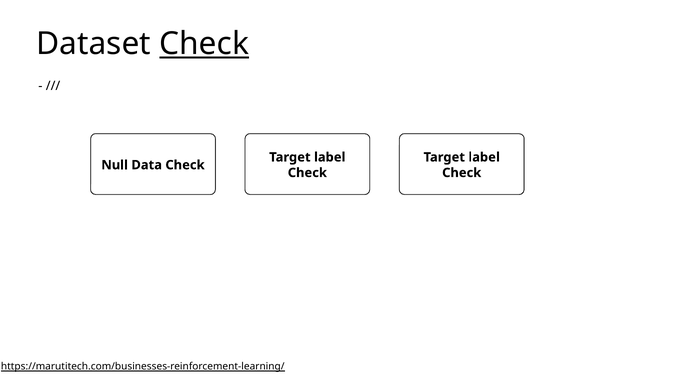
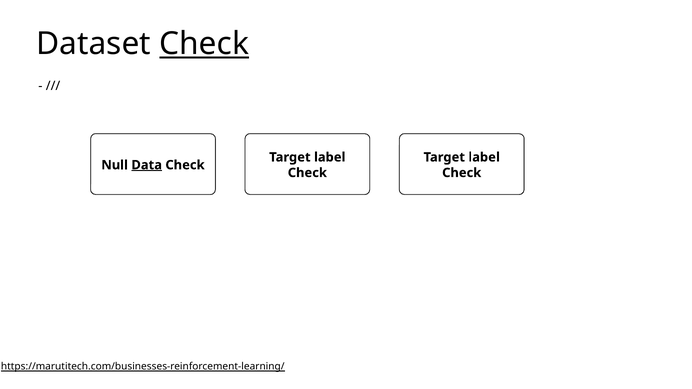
Data underline: none -> present
